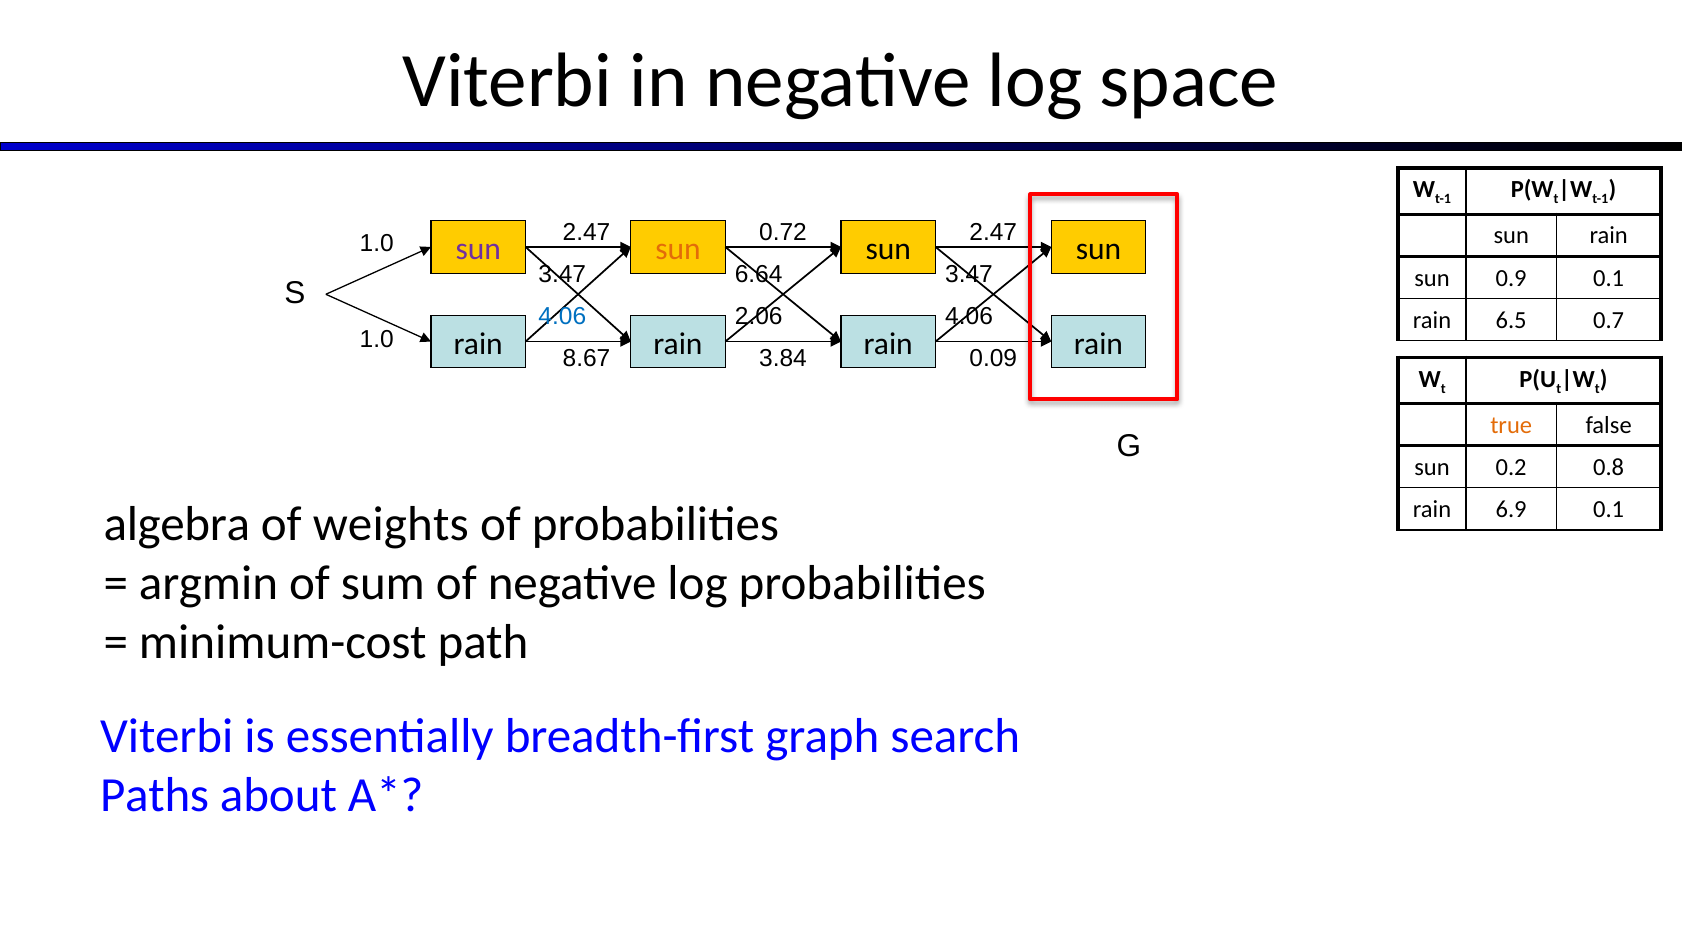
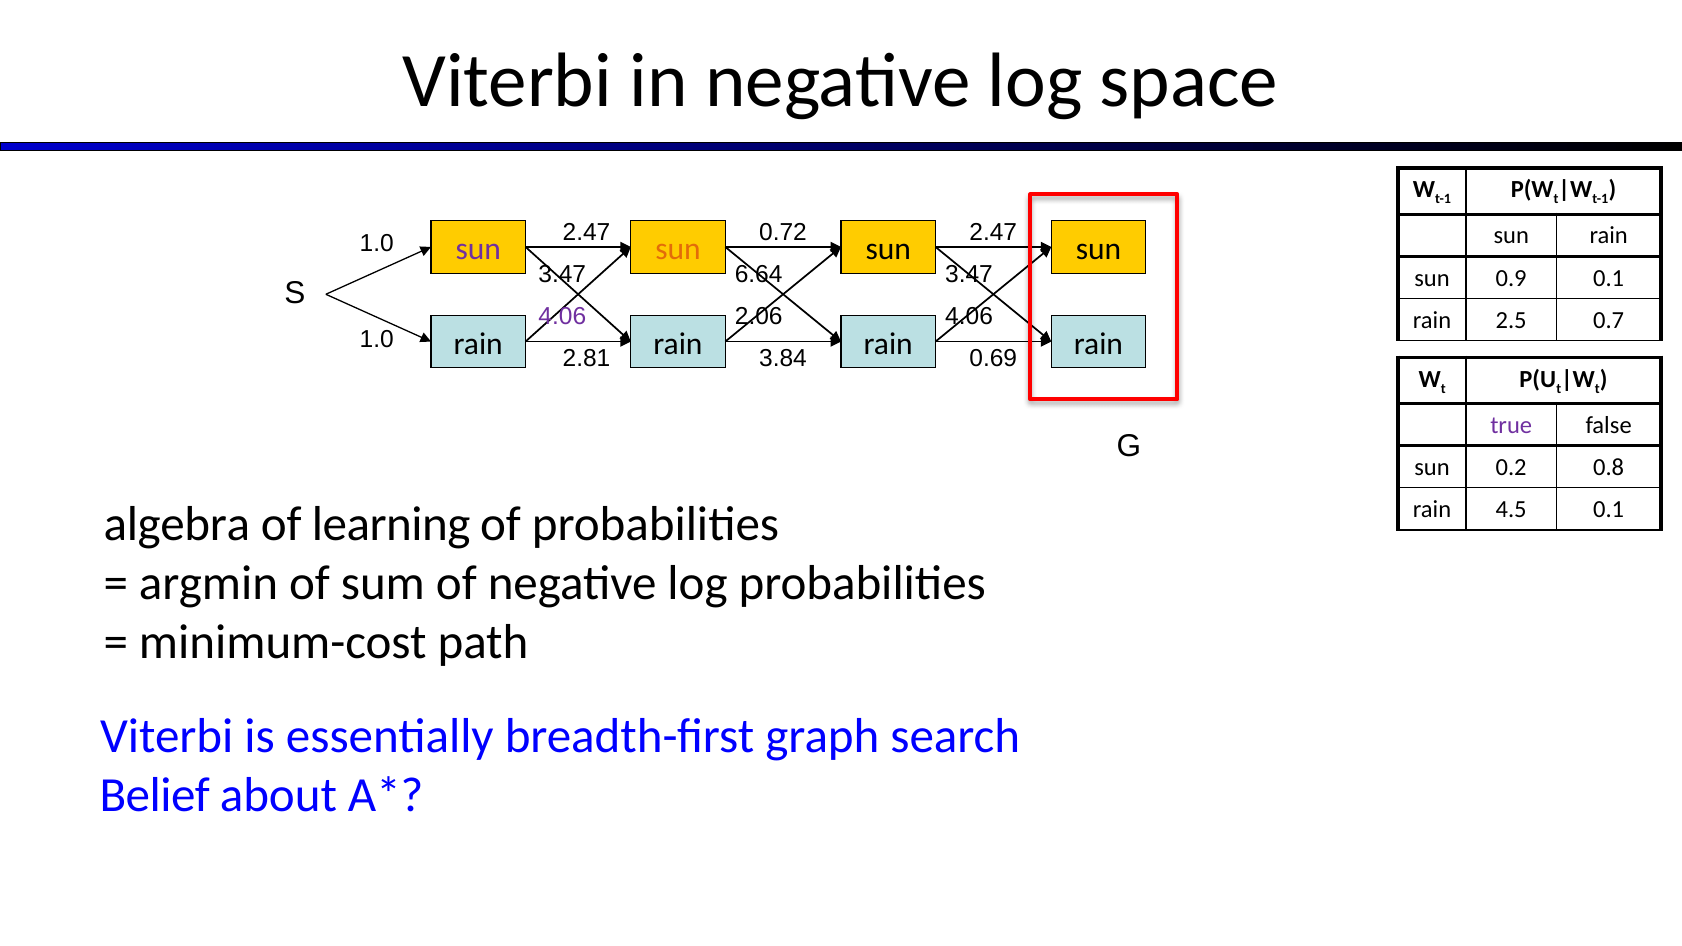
4.06 at (562, 317) colour: blue -> purple
6.5: 6.5 -> 2.5
8.67: 8.67 -> 2.81
0.09: 0.09 -> 0.69
true colour: orange -> purple
6.9: 6.9 -> 4.5
weights: weights -> learning
Paths: Paths -> Belief
